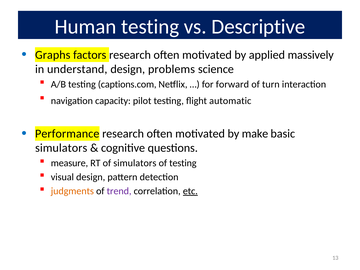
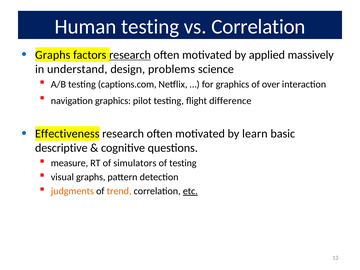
vs Descriptive: Descriptive -> Correlation
research at (130, 55) underline: none -> present
for forward: forward -> graphics
turn: turn -> over
navigation capacity: capacity -> graphics
automatic: automatic -> difference
Performance: Performance -> Effectiveness
make: make -> learn
simulators at (61, 148): simulators -> descriptive
visual design: design -> graphs
trend colour: purple -> orange
